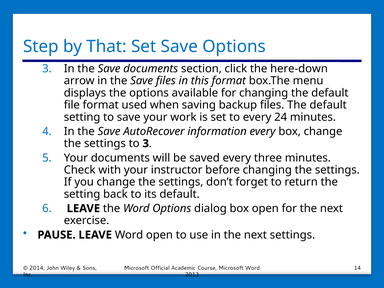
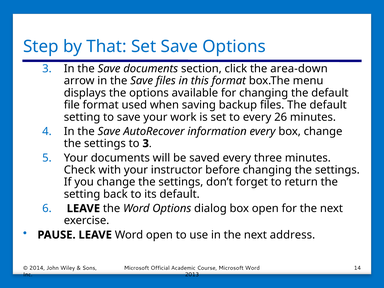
here-down: here-down -> area-down
24: 24 -> 26
next settings: settings -> address
